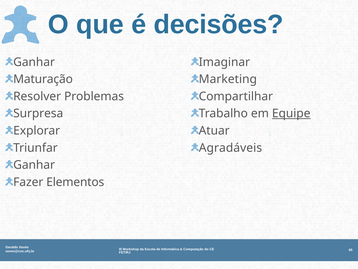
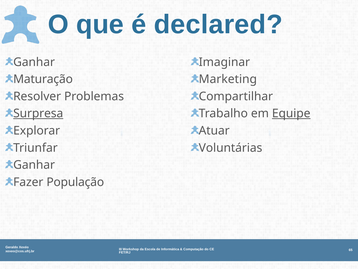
decisões: decisões -> declared
Surpresa underline: none -> present
Agradáveis: Agradáveis -> Voluntárias
Elementos: Elementos -> População
